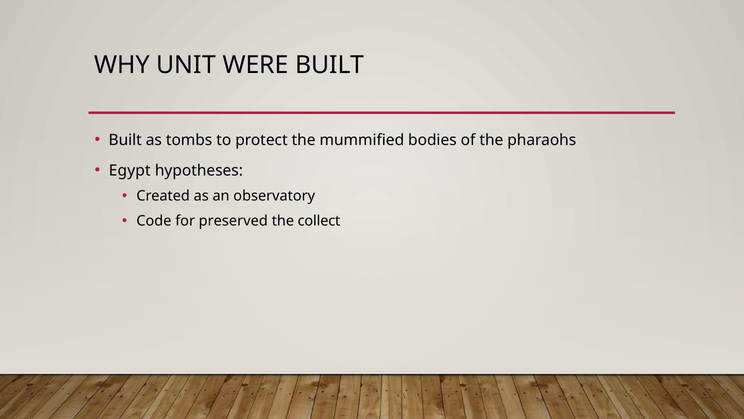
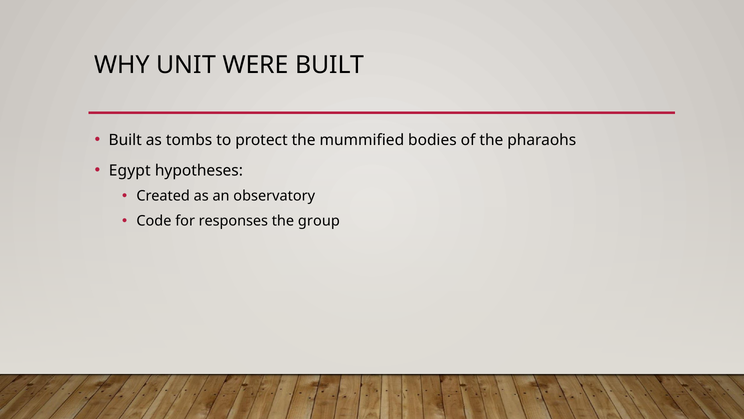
preserved: preserved -> responses
collect: collect -> group
